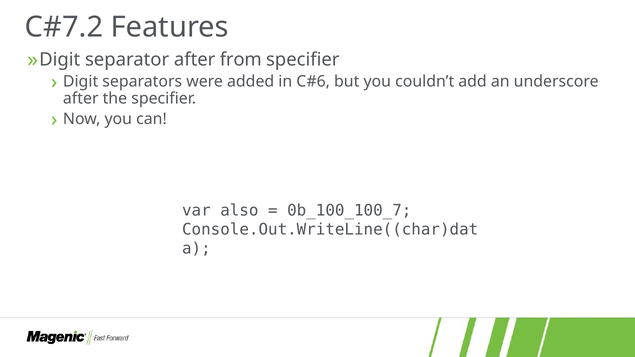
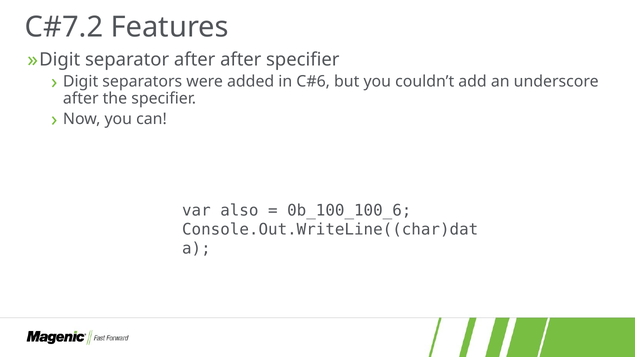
after from: from -> after
0b_100_100_7: 0b_100_100_7 -> 0b_100_100_6
